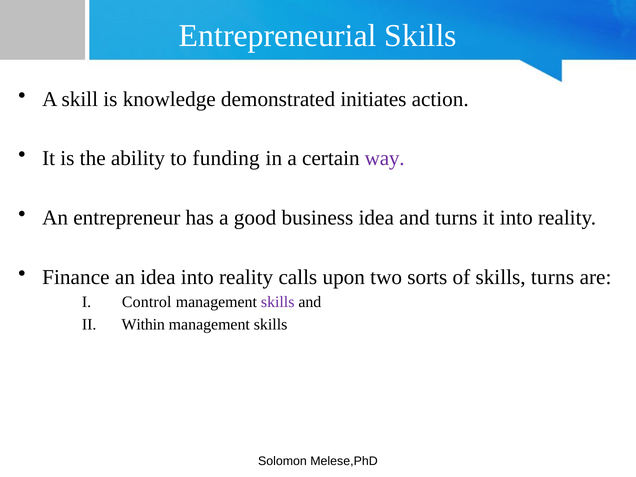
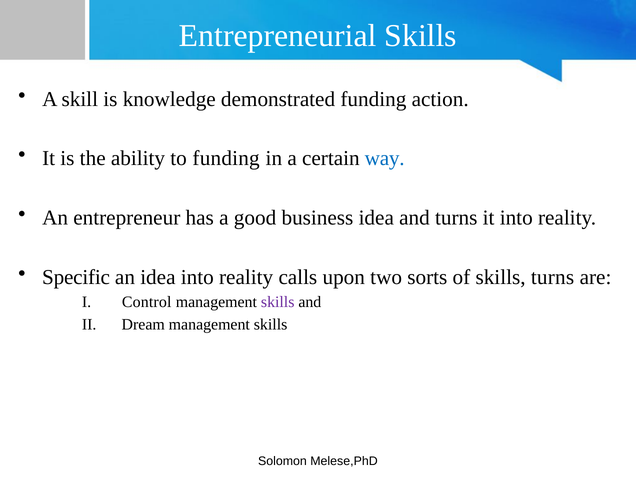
demonstrated initiates: initiates -> funding
way colour: purple -> blue
Finance: Finance -> Specific
Within: Within -> Dream
